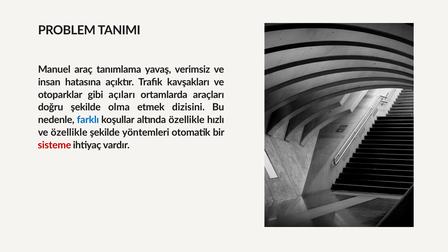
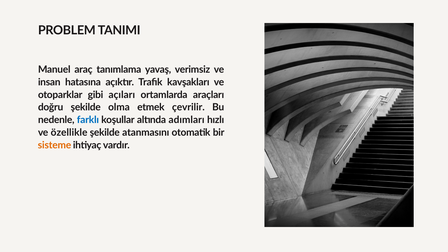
dizisini: dizisini -> çevrilir
altında özellikle: özellikle -> adımları
yöntemleri: yöntemleri -> atanmasını
sisteme colour: red -> orange
